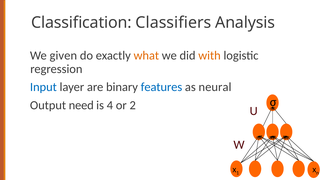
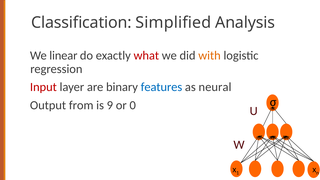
Classifiers: Classifiers -> Simplified
given: given -> linear
what colour: orange -> red
Input colour: blue -> red
need: need -> from
4: 4 -> 9
2: 2 -> 0
